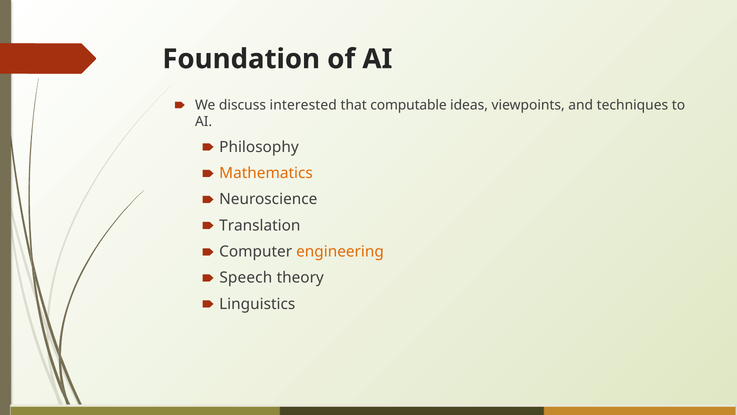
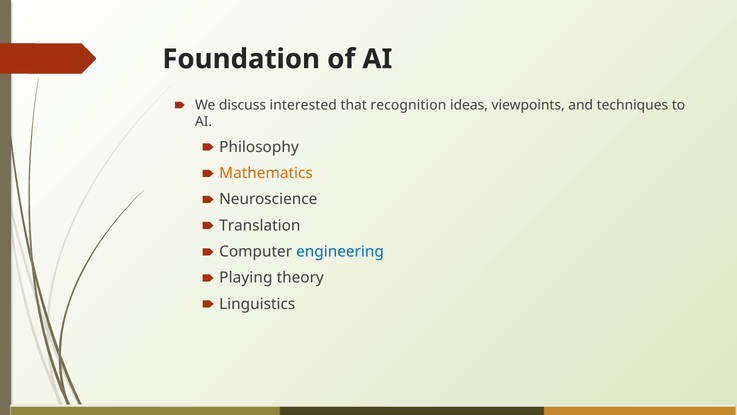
computable: computable -> recognition
engineering colour: orange -> blue
Speech: Speech -> Playing
